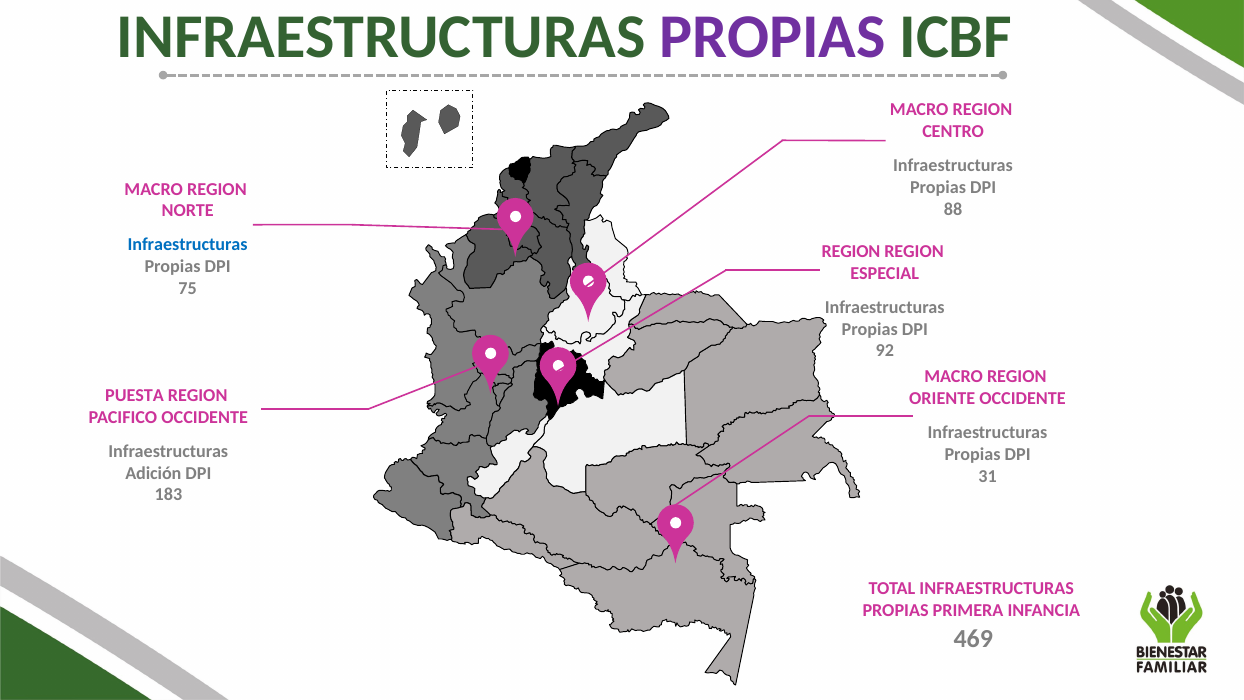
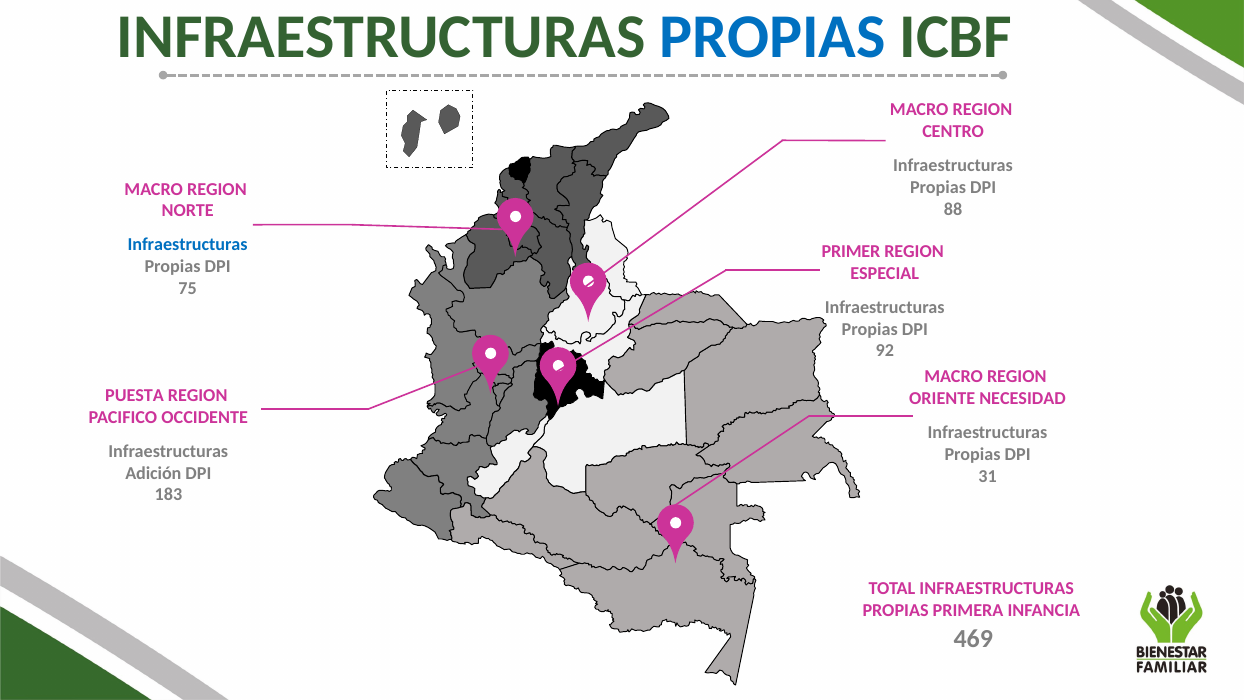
PROPIAS at (772, 37) colour: purple -> blue
REGION at (851, 251): REGION -> PRIMER
ORIENTE OCCIDENTE: OCCIDENTE -> NECESIDAD
